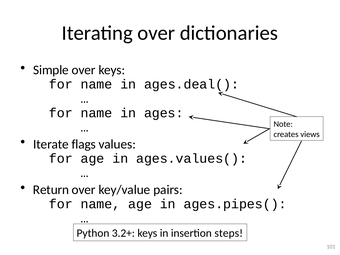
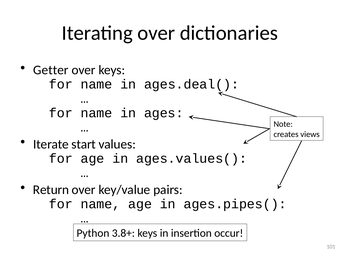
Simple: Simple -> Getter
flags: flags -> start
3.2+: 3.2+ -> 3.8+
steps: steps -> occur
